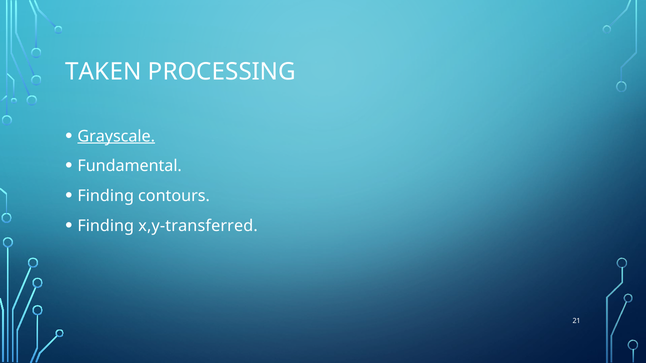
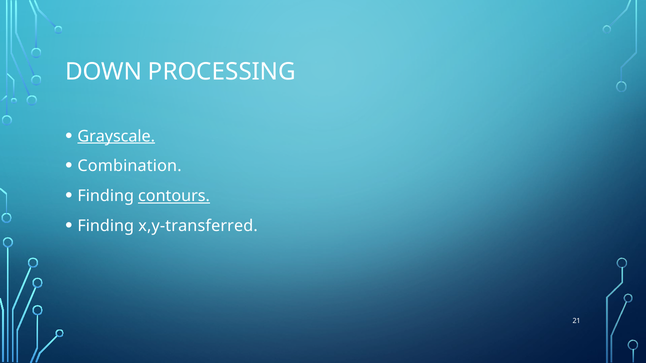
TAKEN: TAKEN -> DOWN
Fundamental: Fundamental -> Combination
contours underline: none -> present
